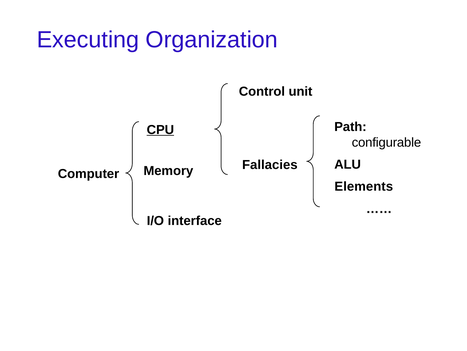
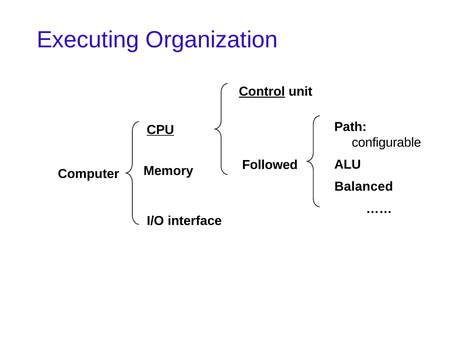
Control underline: none -> present
Fallacies: Fallacies -> Followed
Elements: Elements -> Balanced
